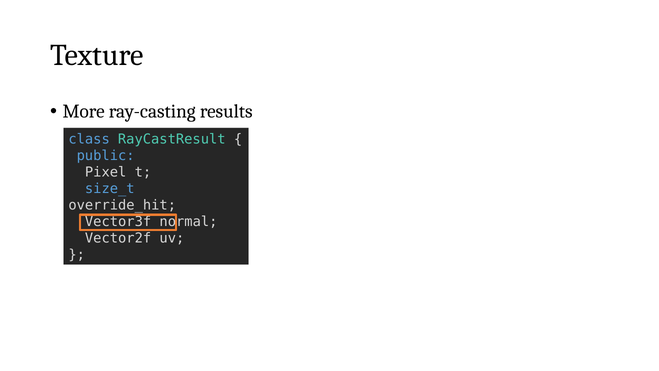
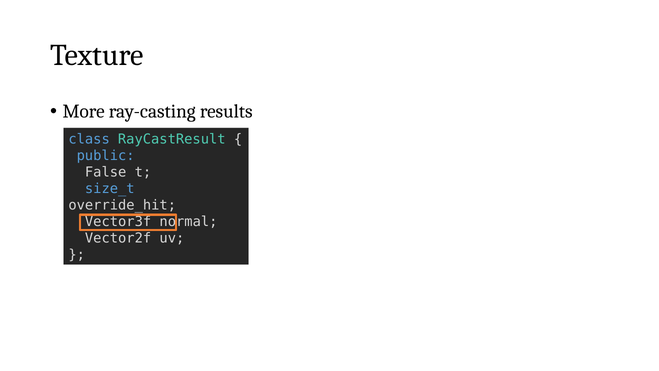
Pixel: Pixel -> False
